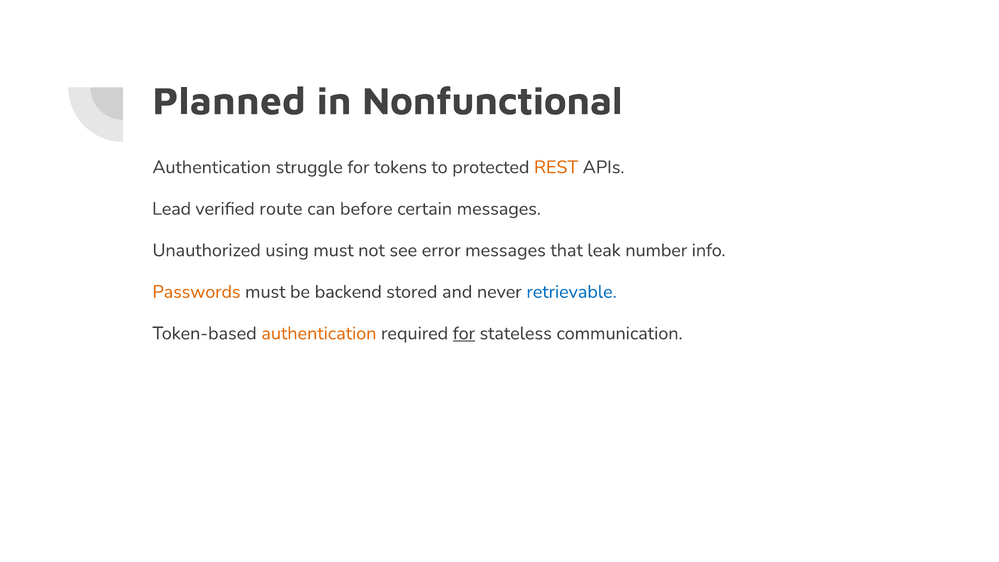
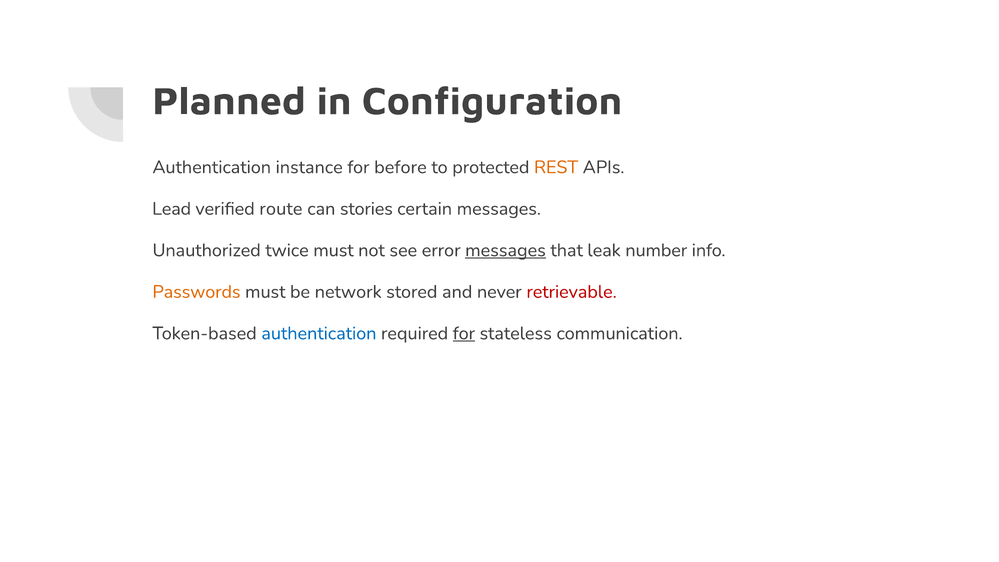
Nonfunctional: Nonfunctional -> Configuration
struggle: struggle -> instance
tokens: tokens -> before
before: before -> stories
using: using -> twice
messages at (506, 250) underline: none -> present
backend: backend -> network
retrievable colour: blue -> red
authentication at (319, 333) colour: orange -> blue
